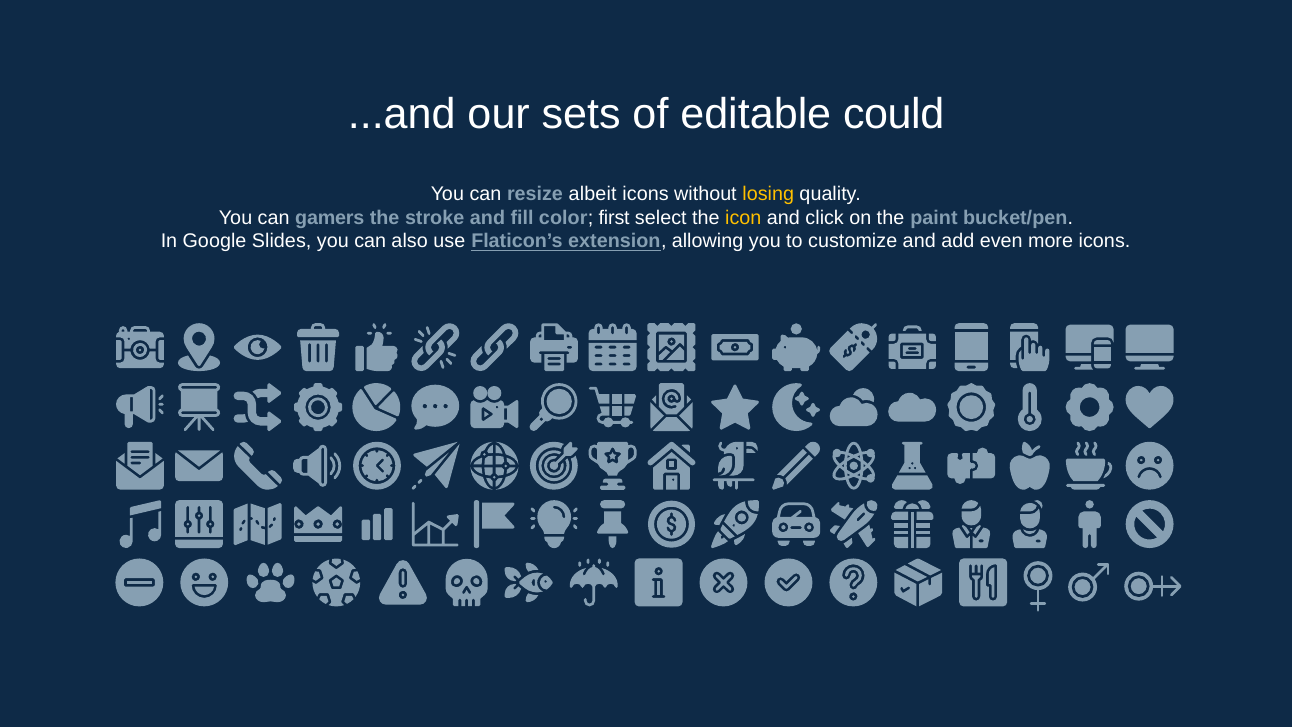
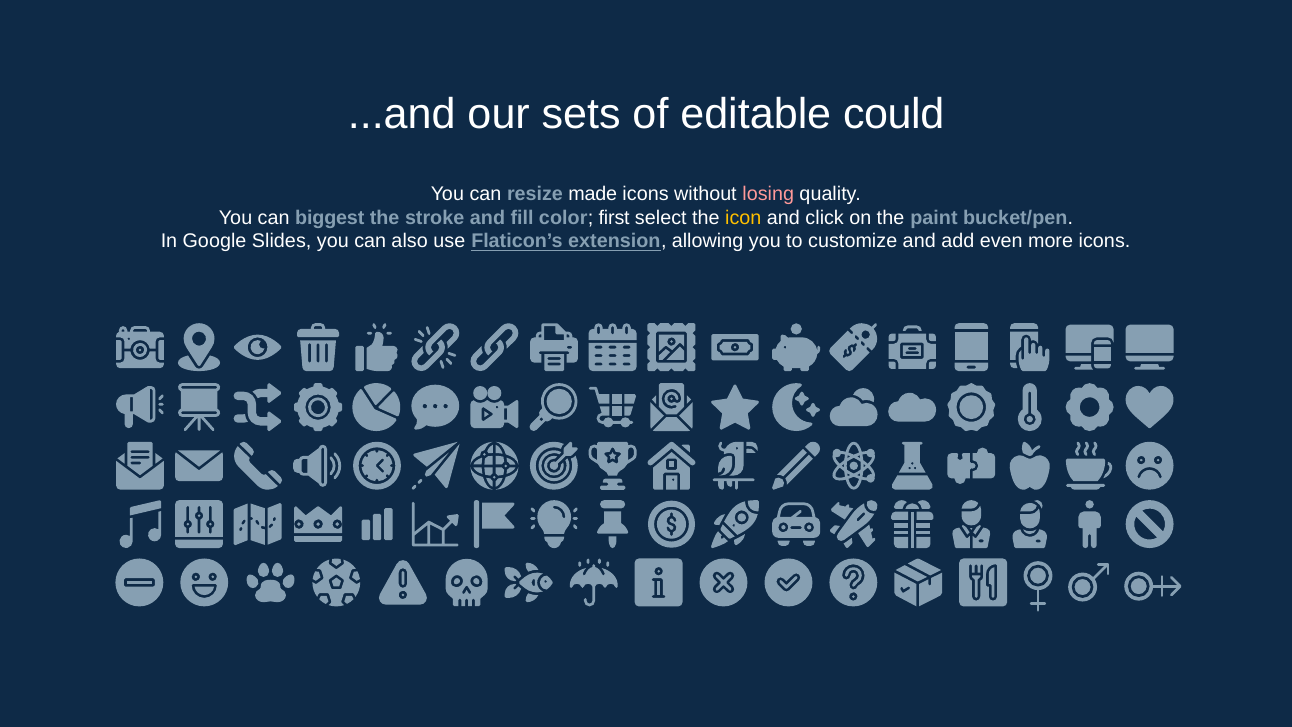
albeit: albeit -> made
losing colour: yellow -> pink
gamers: gamers -> biggest
